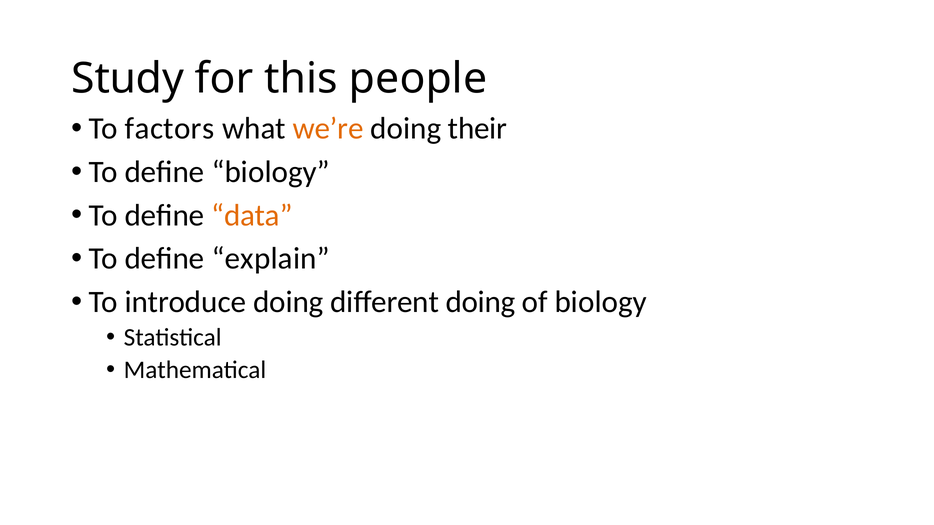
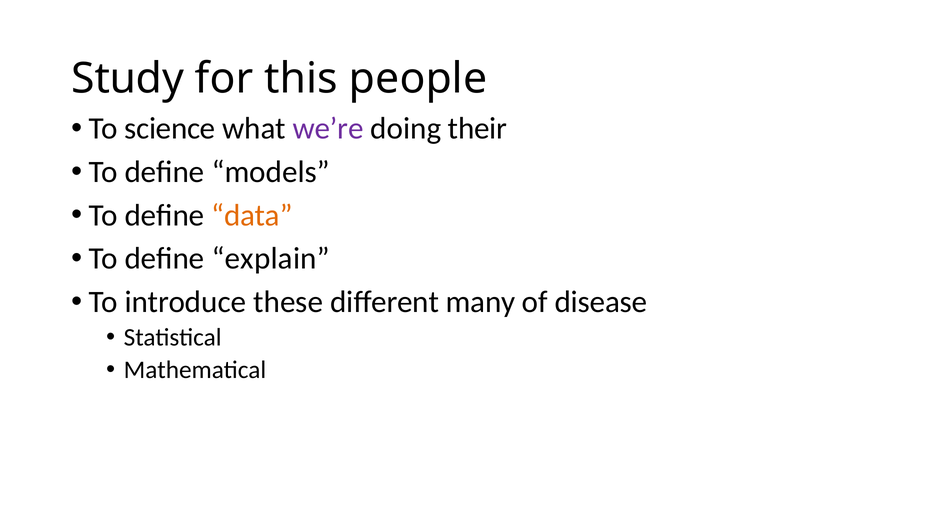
factors: factors -> science
we’re colour: orange -> purple
define biology: biology -> models
introduce doing: doing -> these
different doing: doing -> many
of biology: biology -> disease
